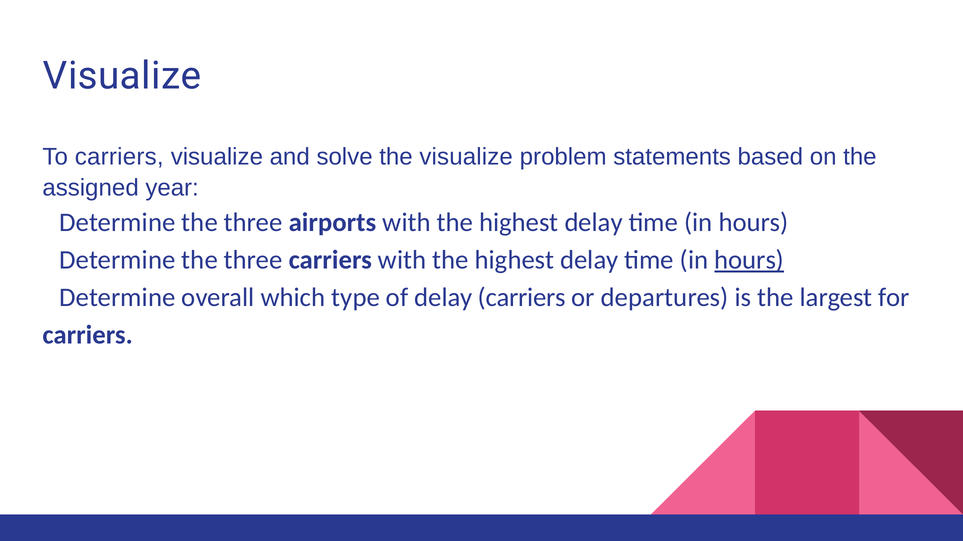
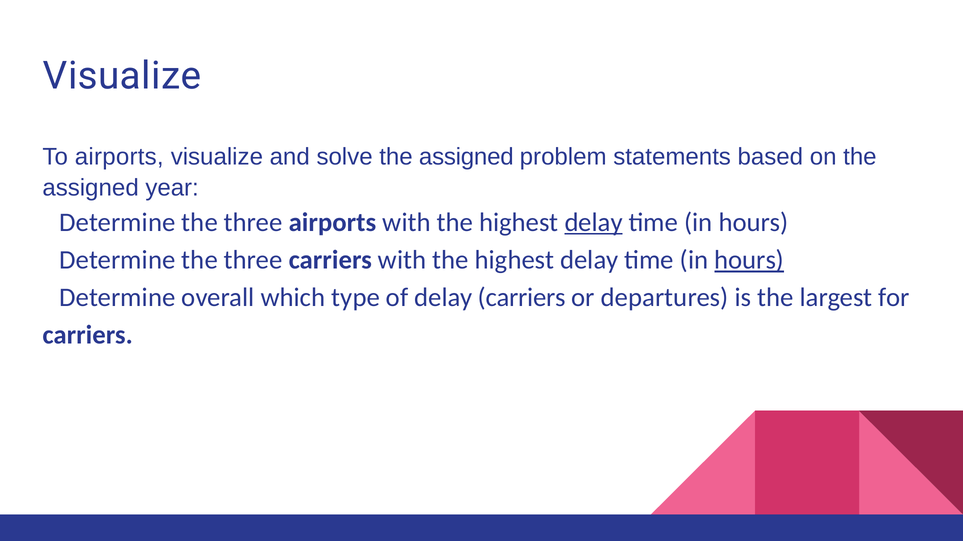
To carriers: carriers -> airports
solve the visualize: visualize -> assigned
delay at (594, 223) underline: none -> present
